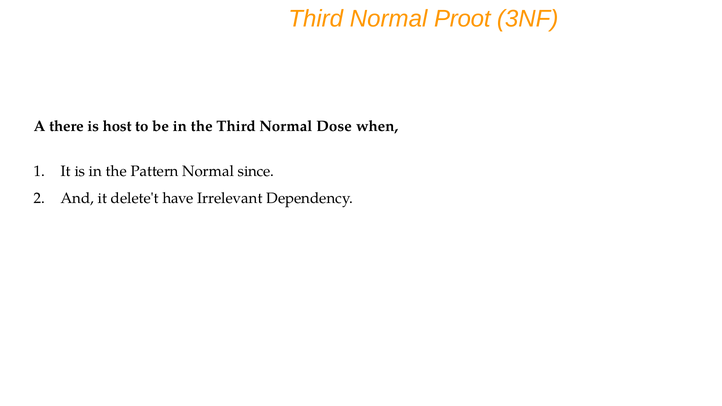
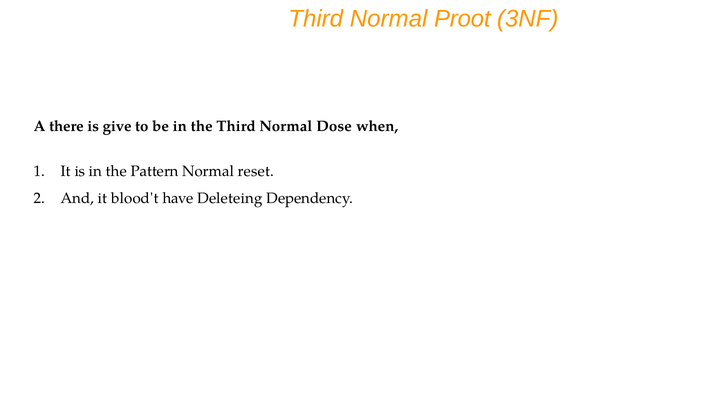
host: host -> give
since: since -> reset
delete't: delete't -> blood't
Irrelevant: Irrelevant -> Deleteing
